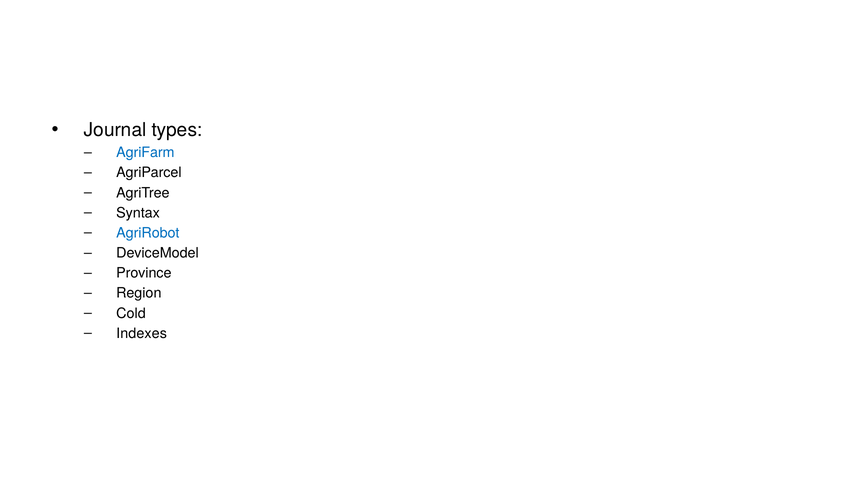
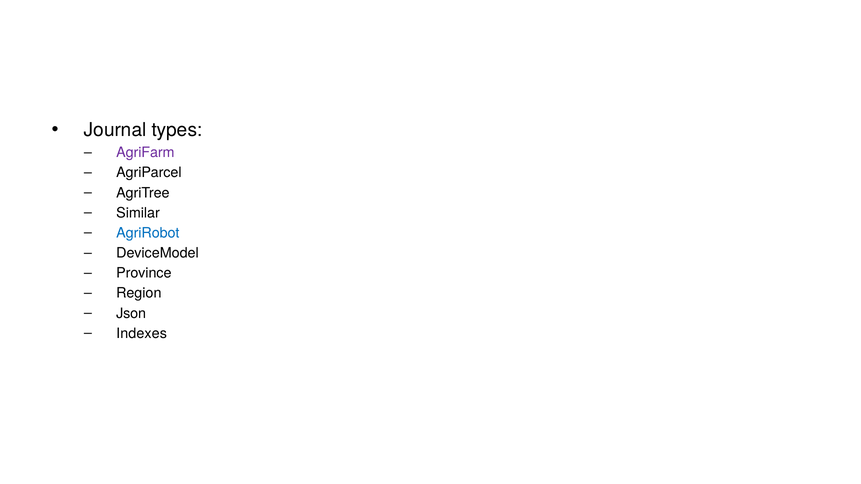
AgriFarm colour: blue -> purple
Syntax: Syntax -> Similar
Cold: Cold -> Json
